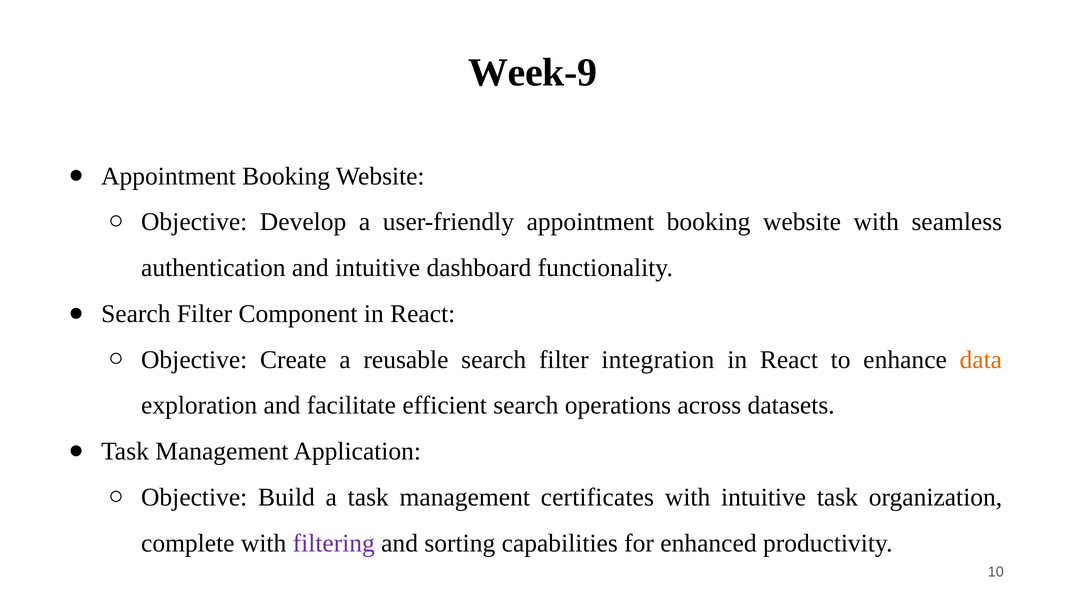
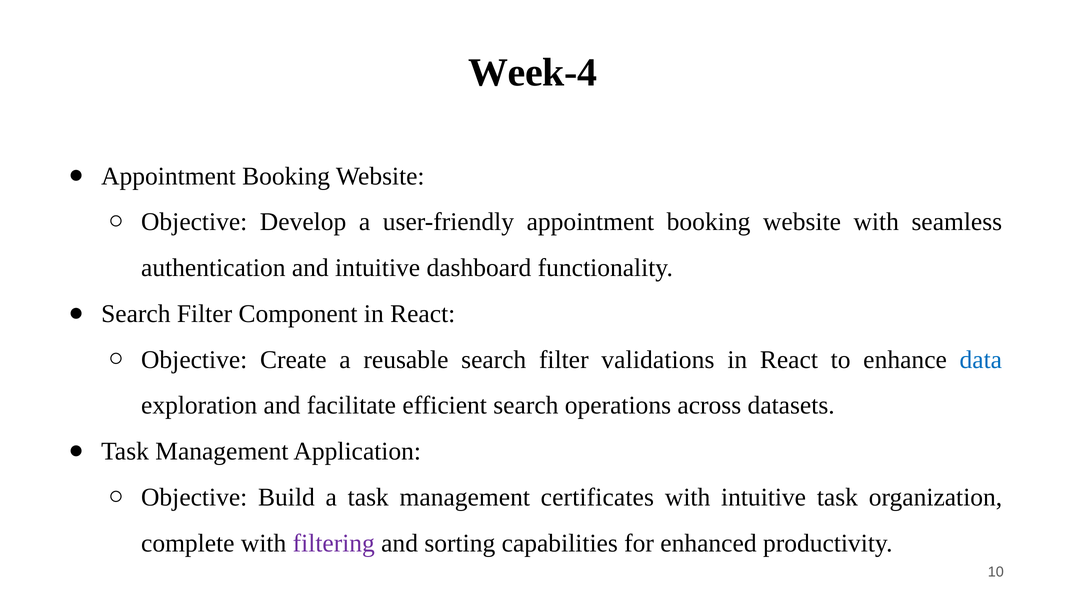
Week-9: Week-9 -> Week-4
integration: integration -> validations
data colour: orange -> blue
